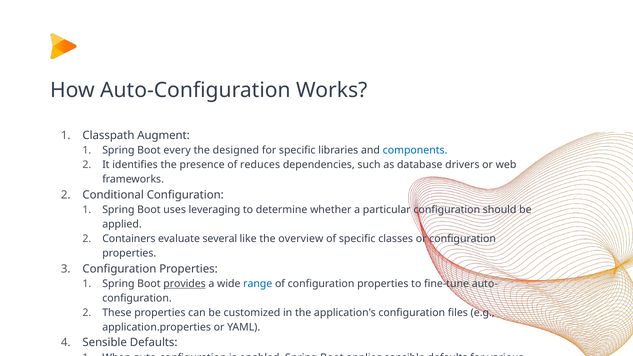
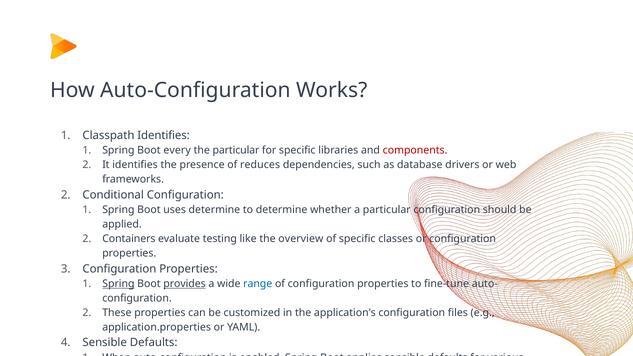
Classpath Augment: Augment -> Identifies
the designed: designed -> particular
components at (415, 150) colour: blue -> red
uses leveraging: leveraging -> determine
several: several -> testing
Spring at (118, 284) underline: none -> present
